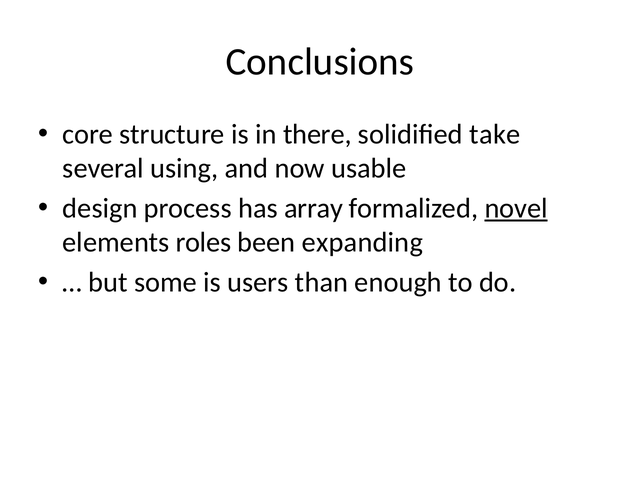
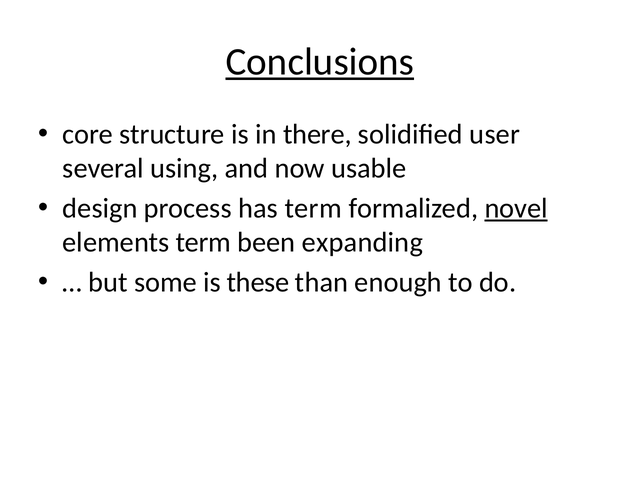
Conclusions underline: none -> present
take: take -> user
has array: array -> term
elements roles: roles -> term
users: users -> these
